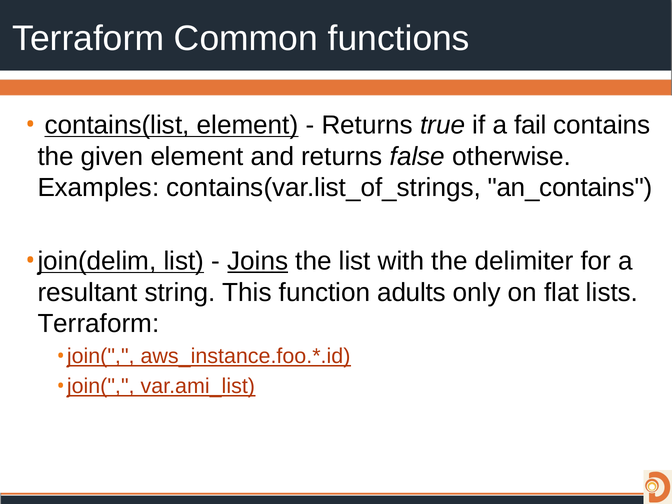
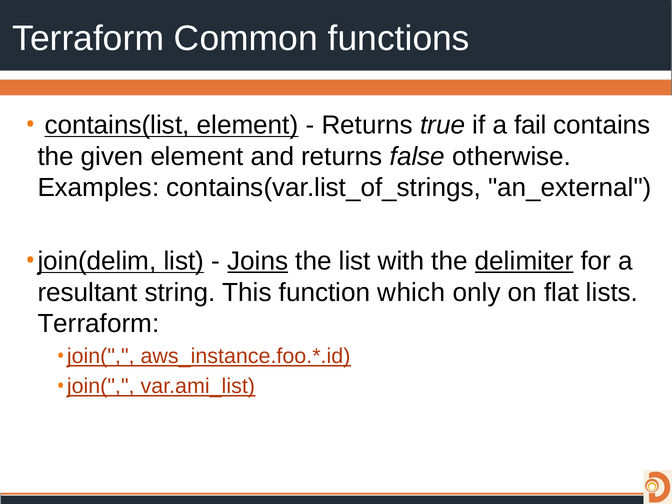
an_contains: an_contains -> an_external
delimiter underline: none -> present
adults: adults -> which
